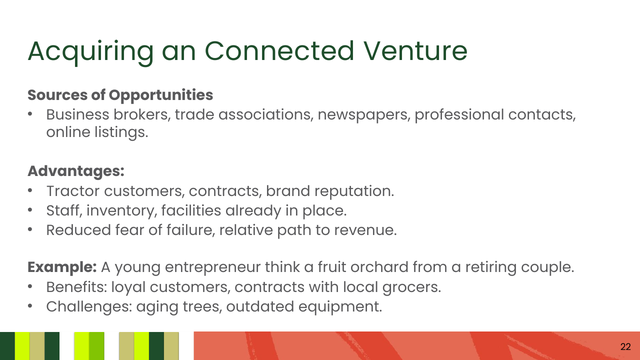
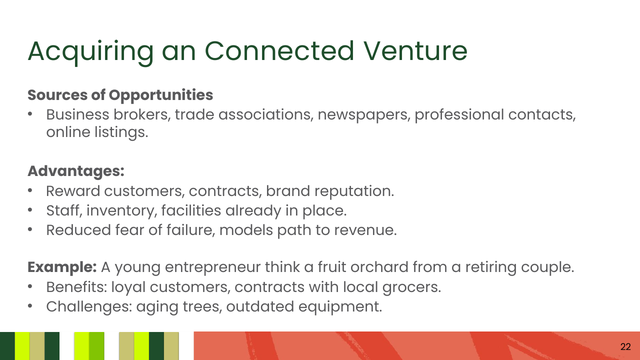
Tractor: Tractor -> Reward
relative: relative -> models
